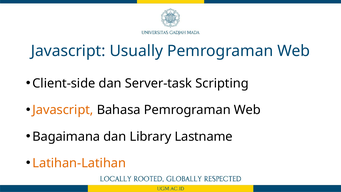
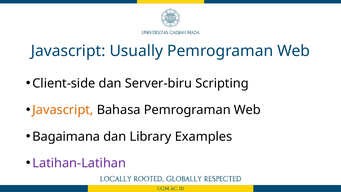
Server-task: Server-task -> Server-biru
Lastname: Lastname -> Examples
Latihan-Latihan colour: orange -> purple
